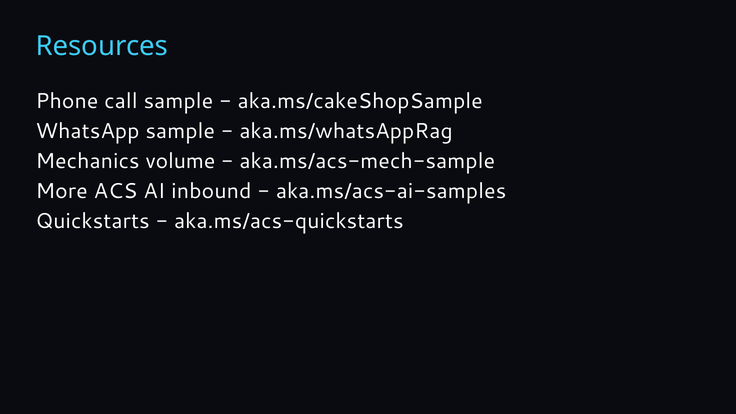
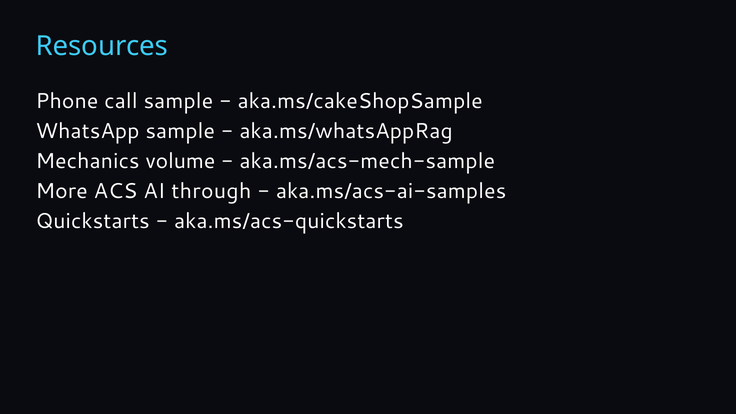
inbound: inbound -> through
